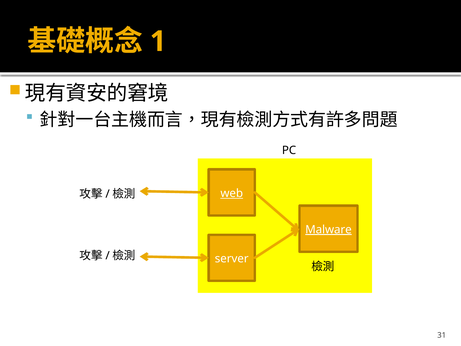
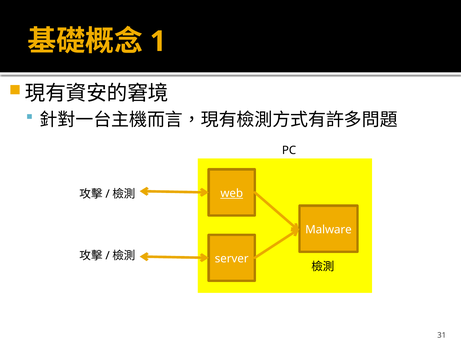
Malware underline: present -> none
